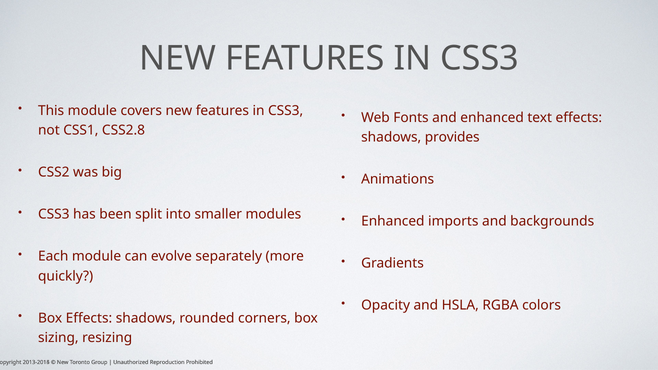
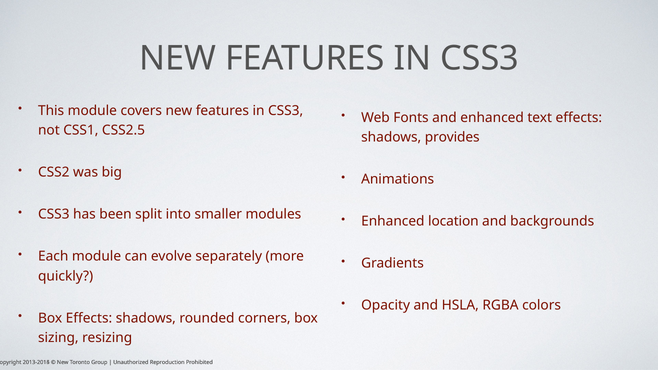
CSS2.8: CSS2.8 -> CSS2.5
imports: imports -> location
